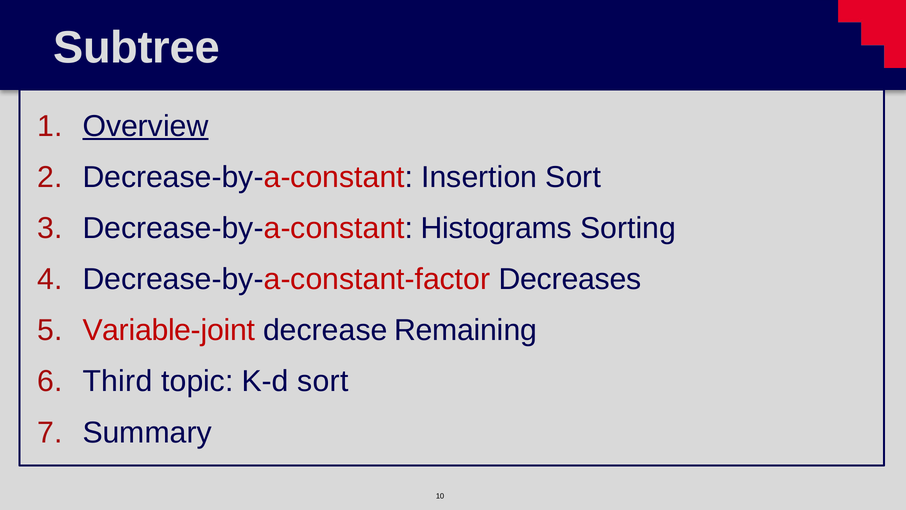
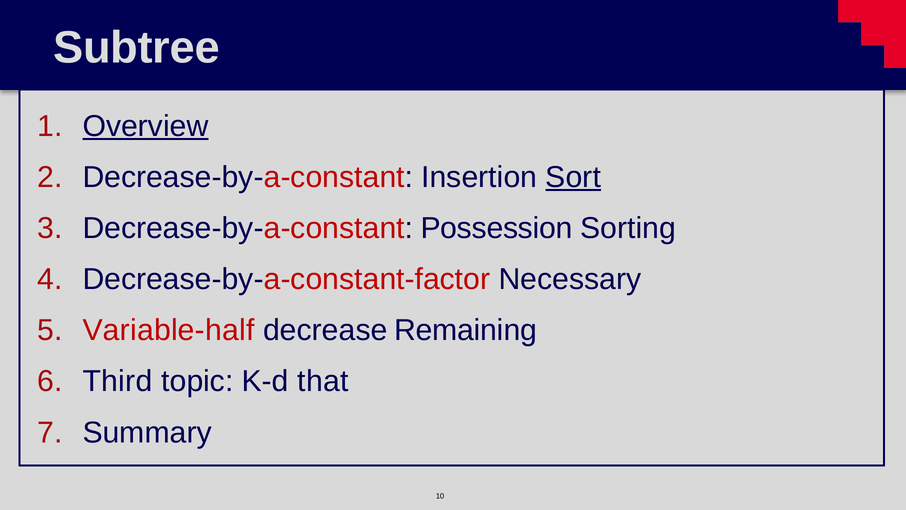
Sort at (573, 177) underline: none -> present
Histograms: Histograms -> Possession
Decreases: Decreases -> Necessary
Variable-joint: Variable-joint -> Variable-half
K-d sort: sort -> that
